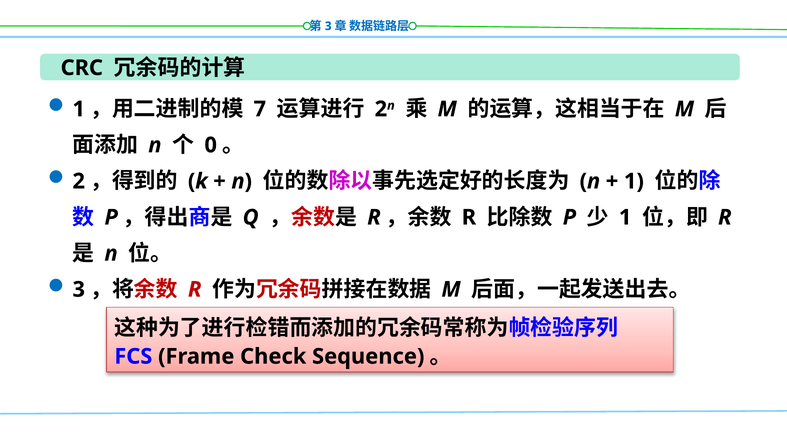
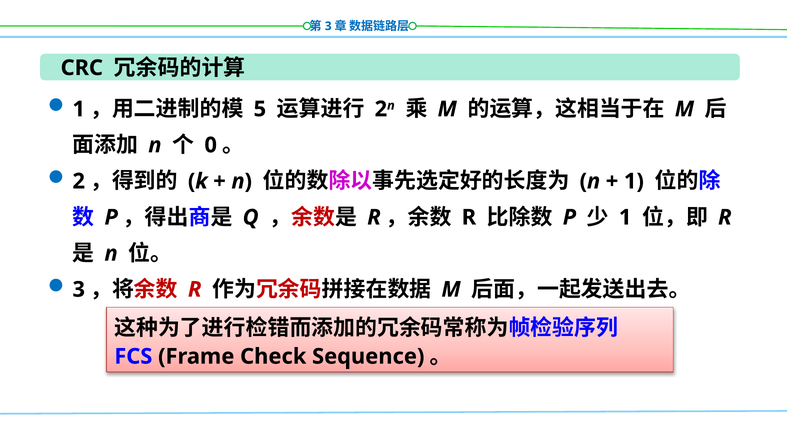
7: 7 -> 5
